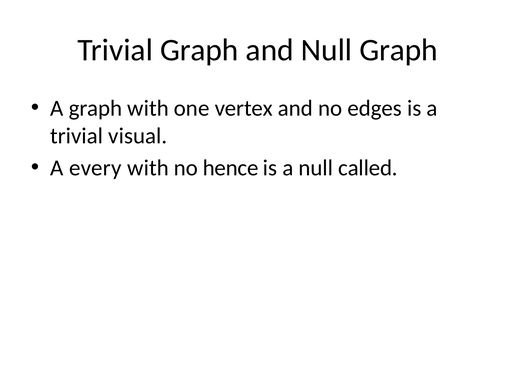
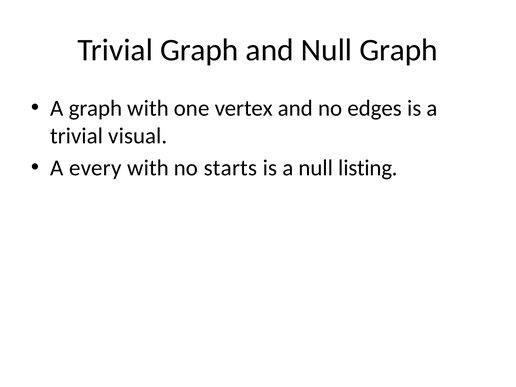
hence: hence -> starts
called: called -> listing
